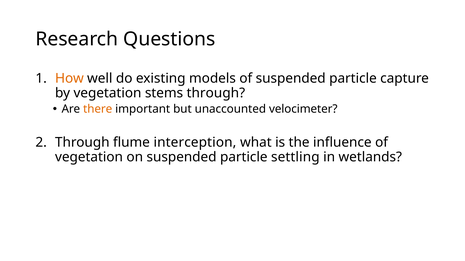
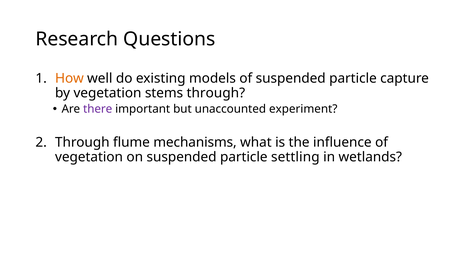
there colour: orange -> purple
velocimeter: velocimeter -> experiment
interception: interception -> mechanisms
